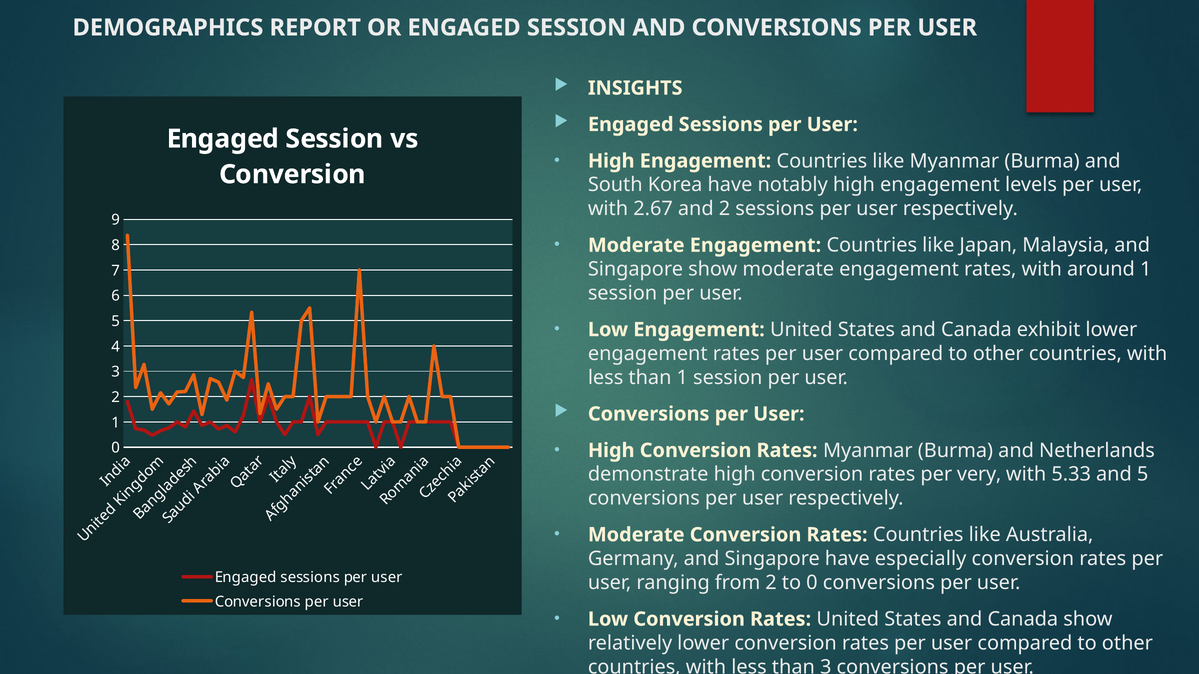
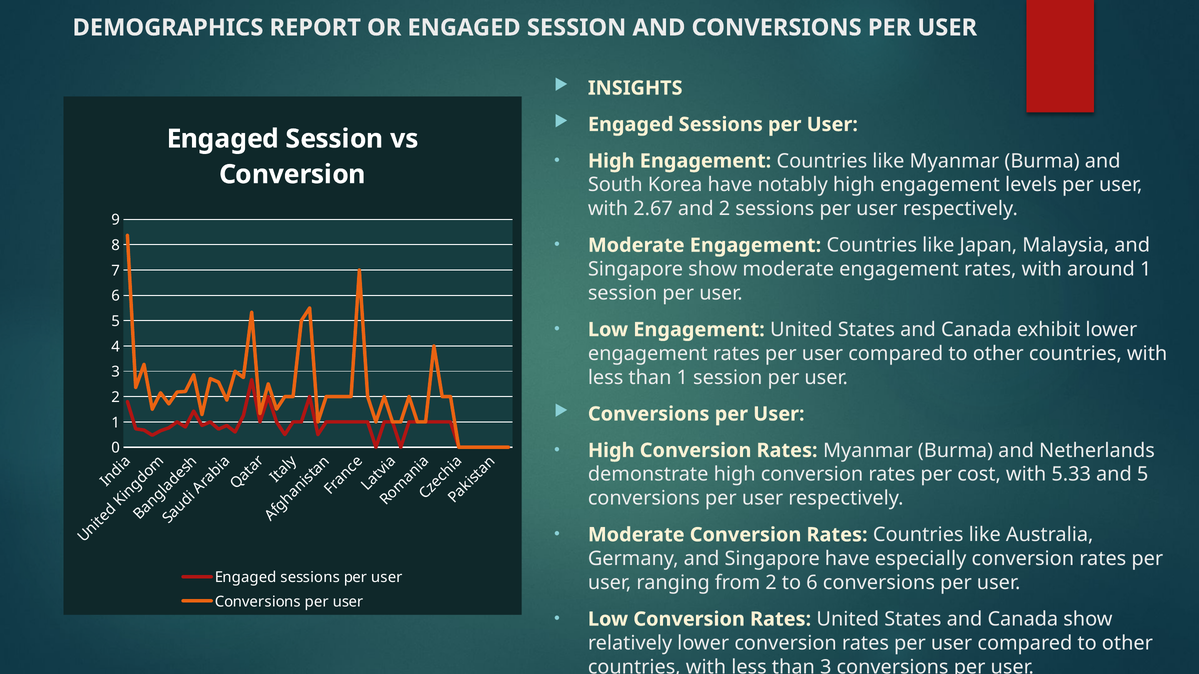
very: very -> cost
to 0: 0 -> 6
